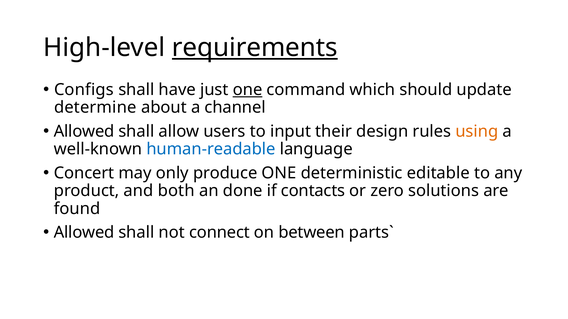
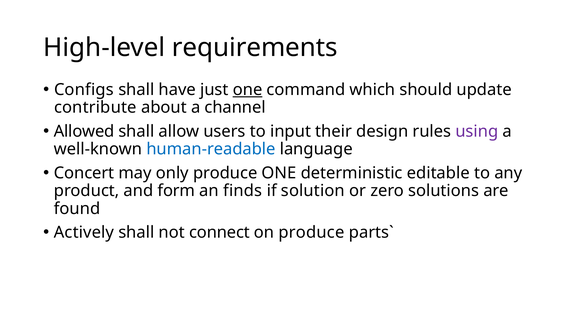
requirements underline: present -> none
determine: determine -> contribute
using colour: orange -> purple
both: both -> form
done: done -> finds
contacts: contacts -> solution
Allowed at (84, 233): Allowed -> Actively
on between: between -> produce
